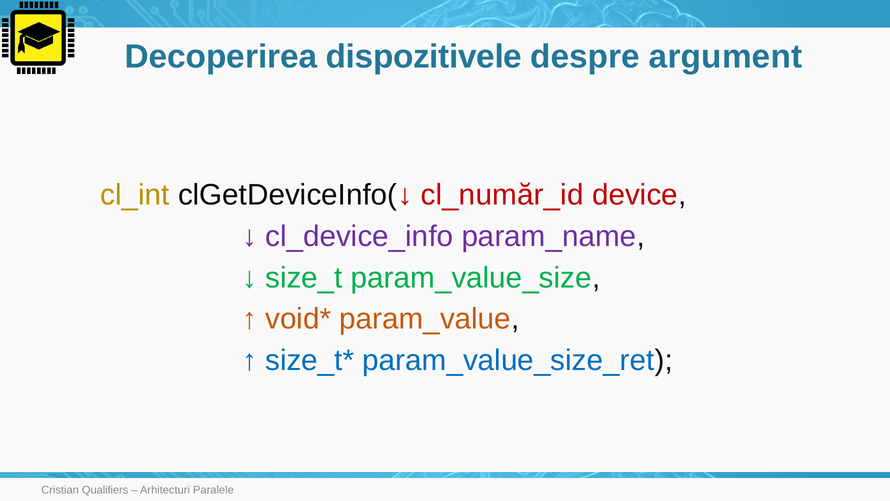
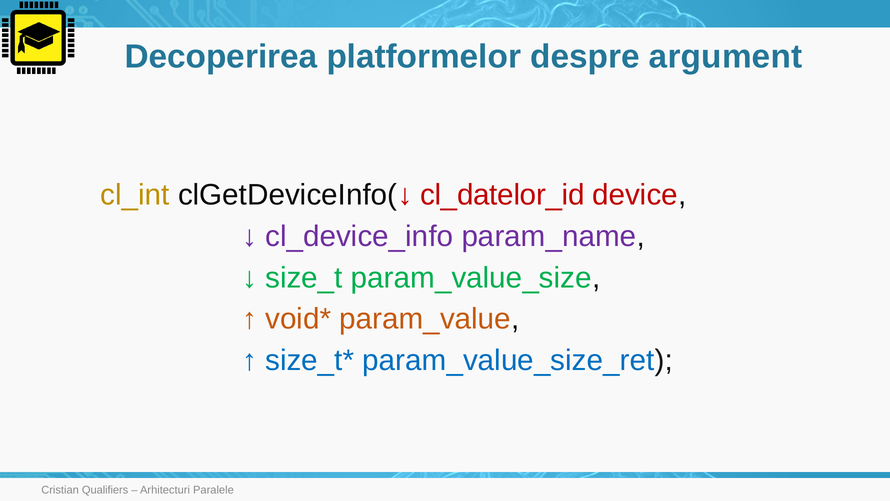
dispozitivele: dispozitivele -> platformelor
cl_număr_id: cl_număr_id -> cl_datelor_id
